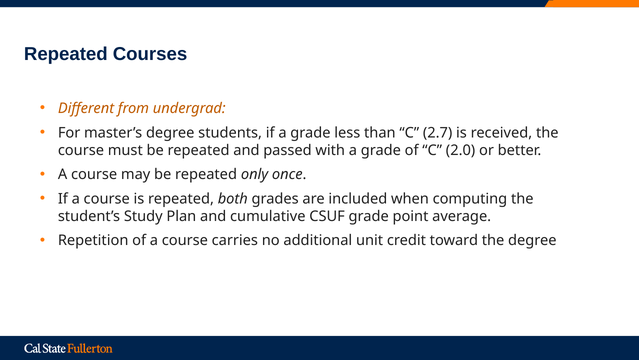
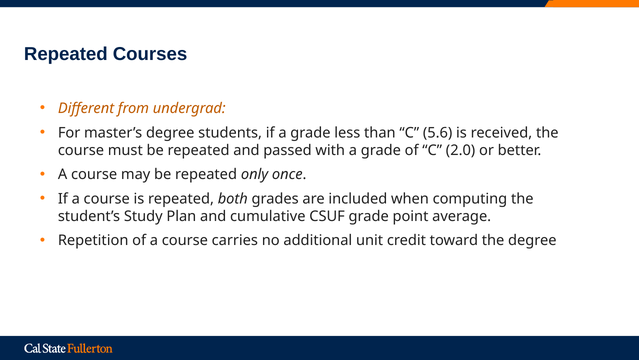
2.7: 2.7 -> 5.6
